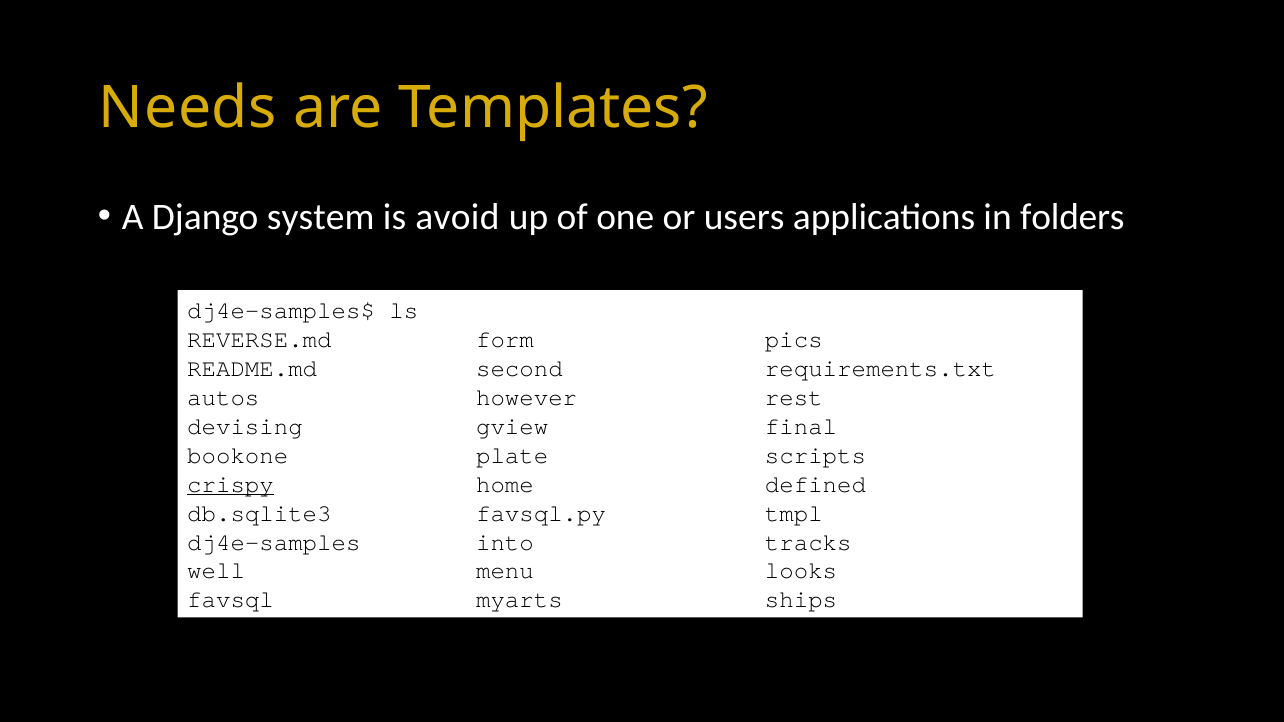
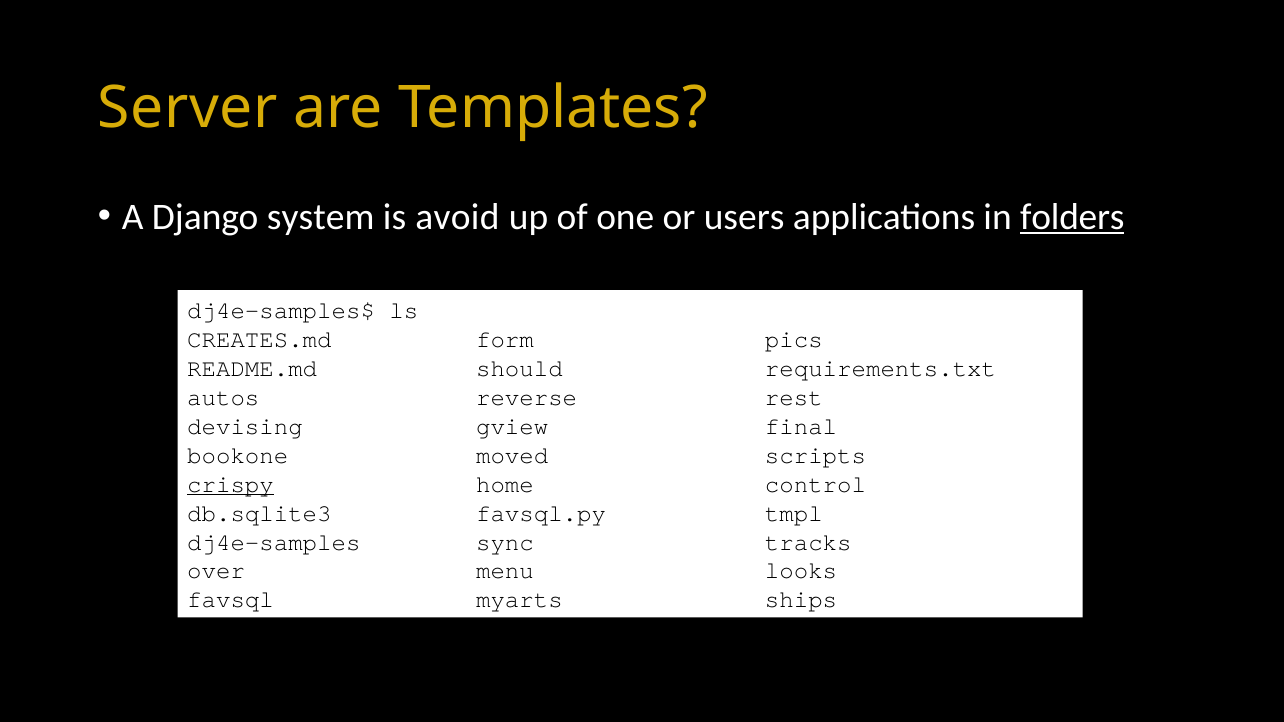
Needs: Needs -> Server
folders underline: none -> present
REVERSE.md: REVERSE.md -> CREATES.md
second: second -> should
however: however -> reverse
plate: plate -> moved
defined: defined -> control
into: into -> sync
well: well -> over
